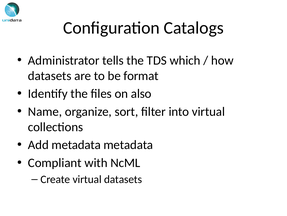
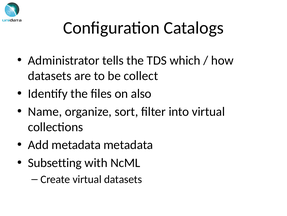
format: format -> collect
Compliant: Compliant -> Subsetting
